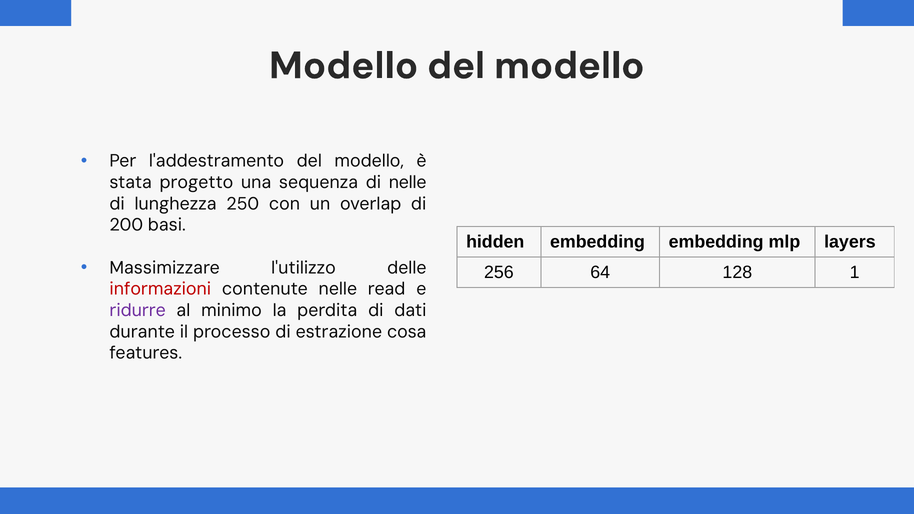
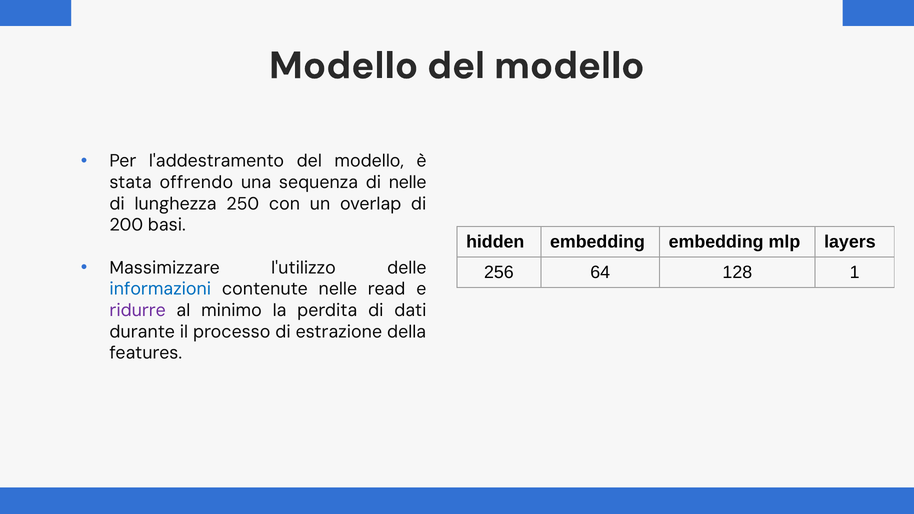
progetto: progetto -> offrendo
informazioni colour: red -> blue
cosa: cosa -> della
